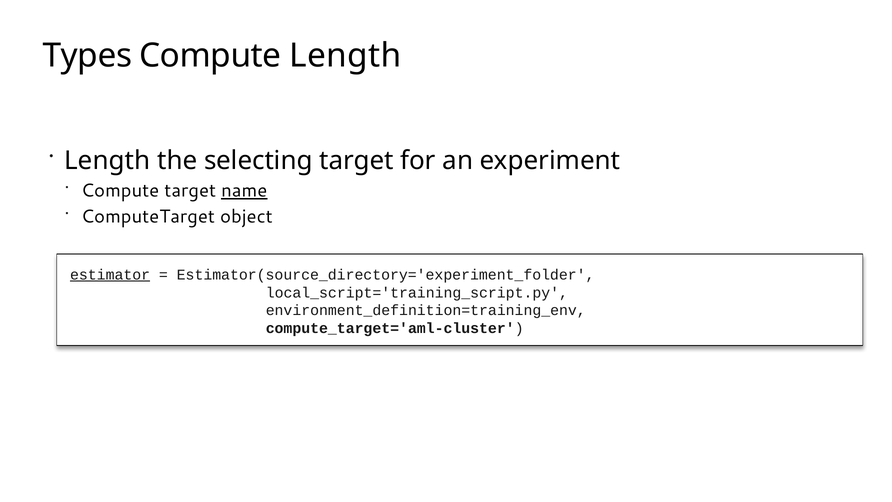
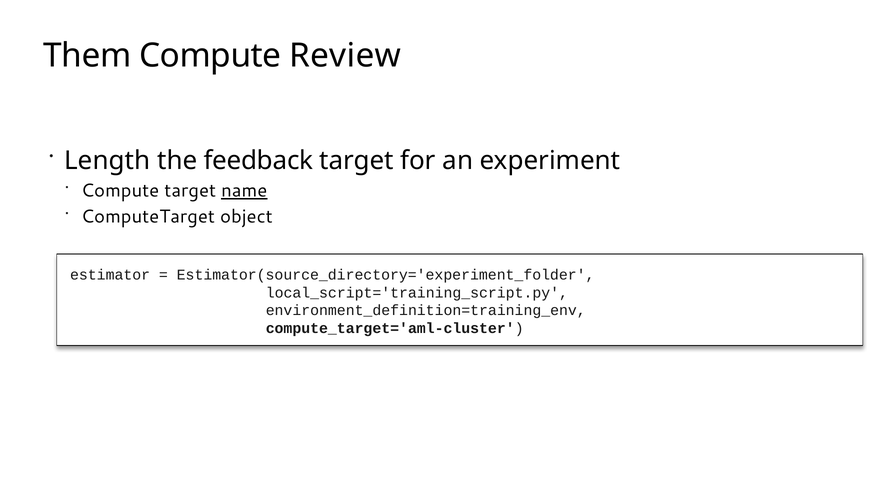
Types: Types -> Them
Compute Length: Length -> Review
selecting: selecting -> feedback
estimator underline: present -> none
